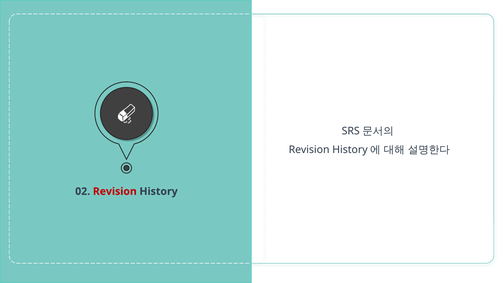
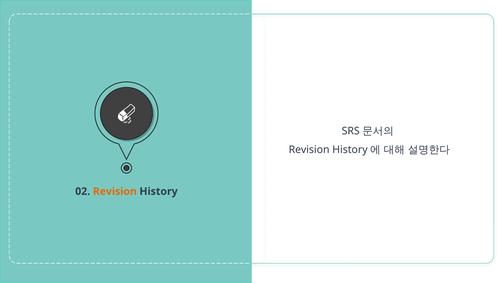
Revision at (115, 191) colour: red -> orange
